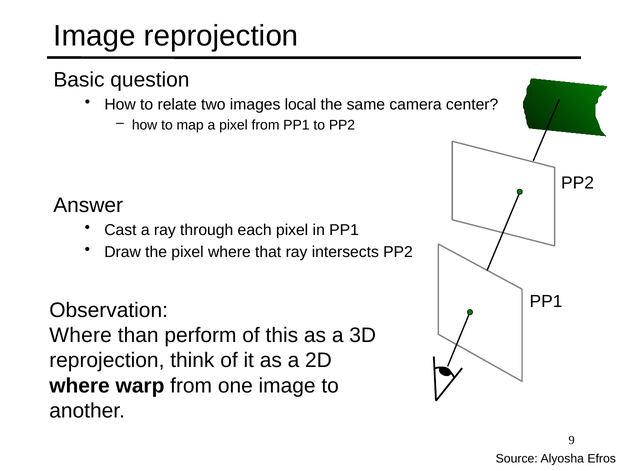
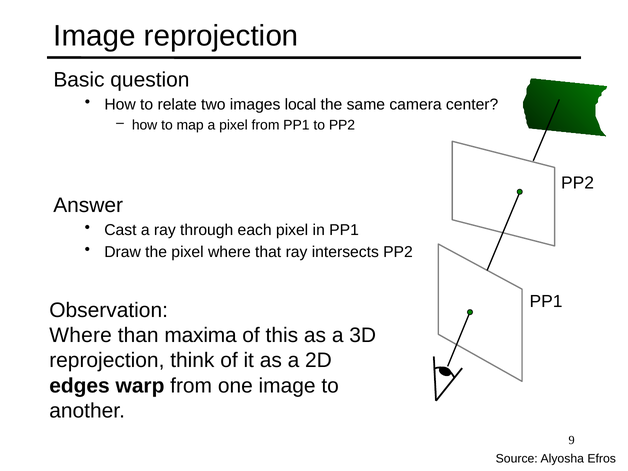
perform: perform -> maxima
where at (80, 386): where -> edges
